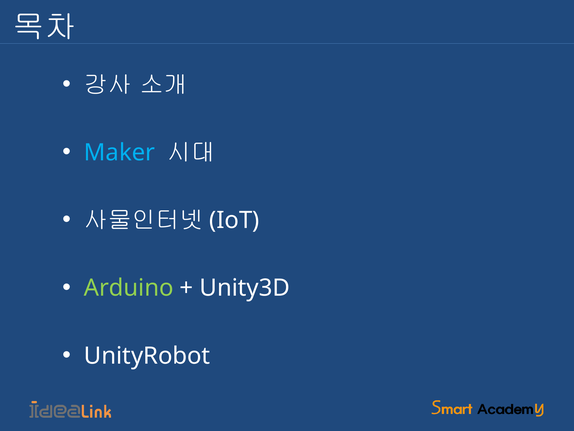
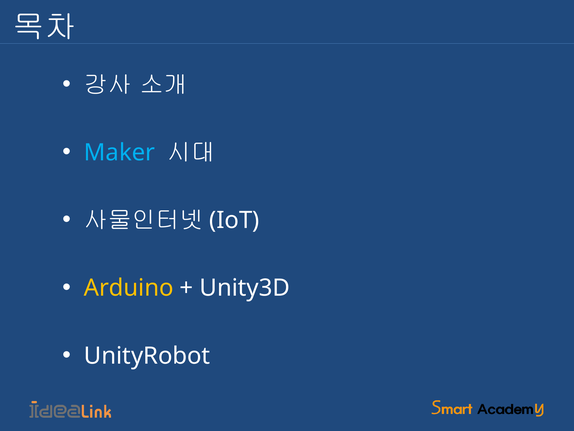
Arduino colour: light green -> yellow
